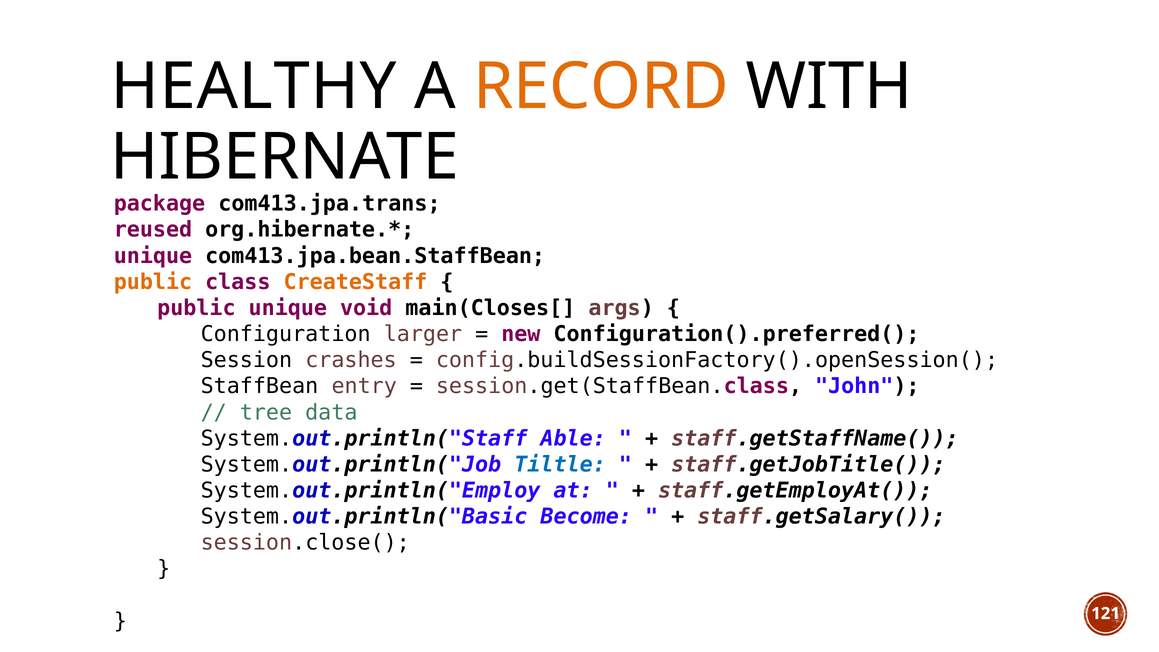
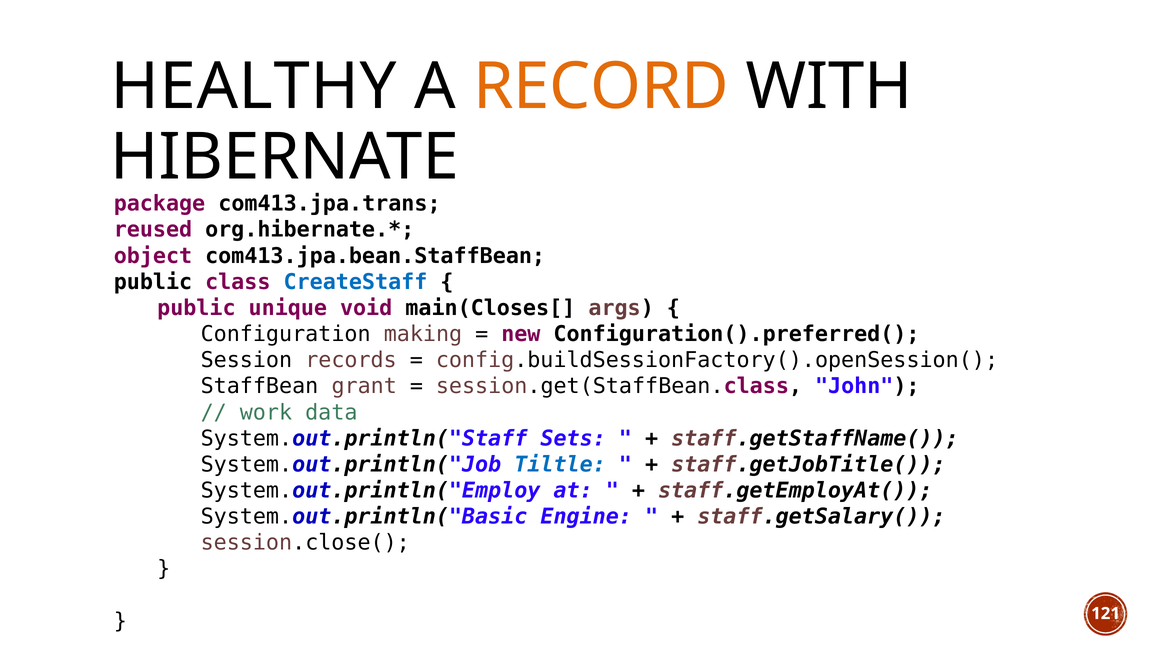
unique at (153, 256): unique -> object
public at (153, 282) colour: orange -> black
CreateStaff colour: orange -> blue
larger: larger -> making
crashes: crashes -> records
entry: entry -> grant
tree: tree -> work
Able: Able -> Sets
Become: Become -> Engine
